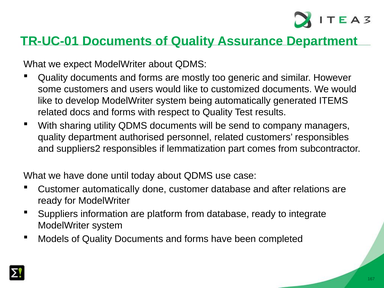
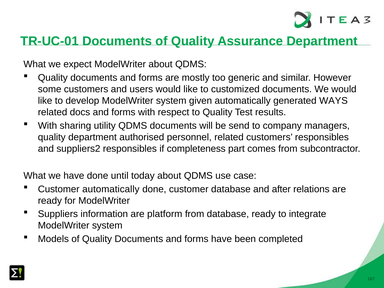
being: being -> given
ITEMS: ITEMS -> WAYS
lemmatization: lemmatization -> completeness
